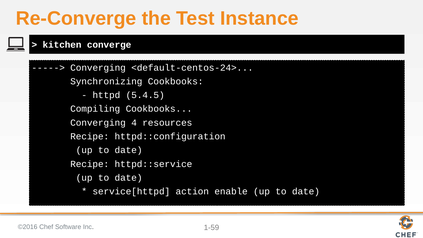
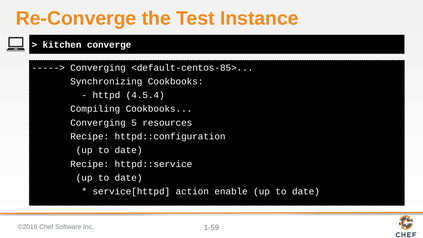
<default-centos-24>: <default-centos-24> -> <default-centos-85>
5.4.5: 5.4.5 -> 4.5.4
4: 4 -> 5
